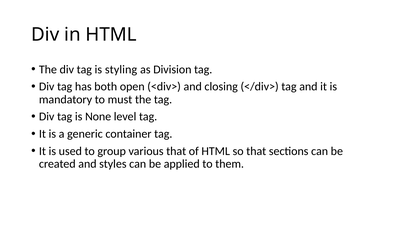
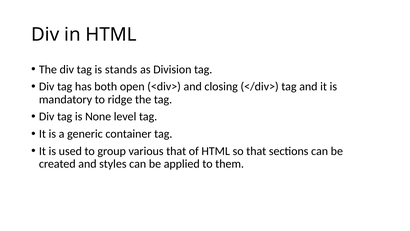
styling: styling -> stands
must: must -> ridge
